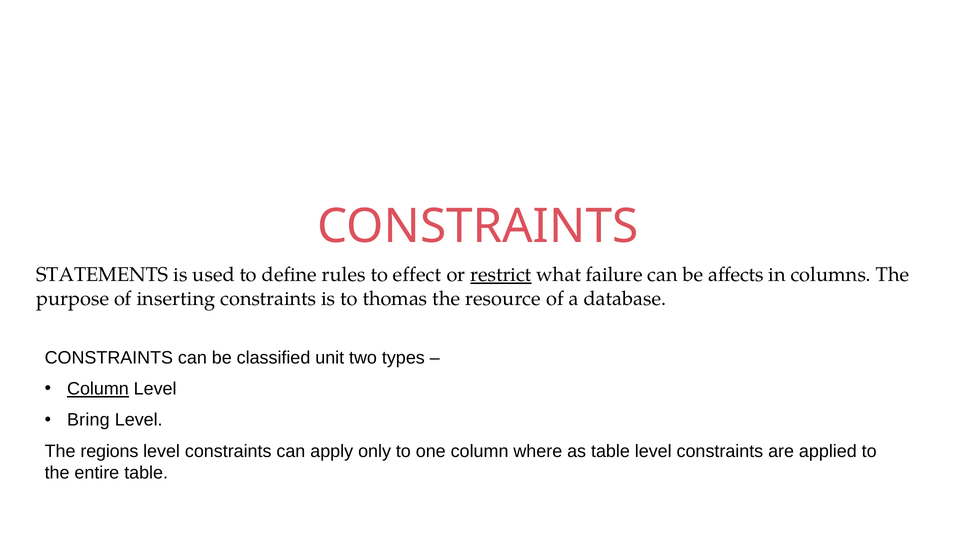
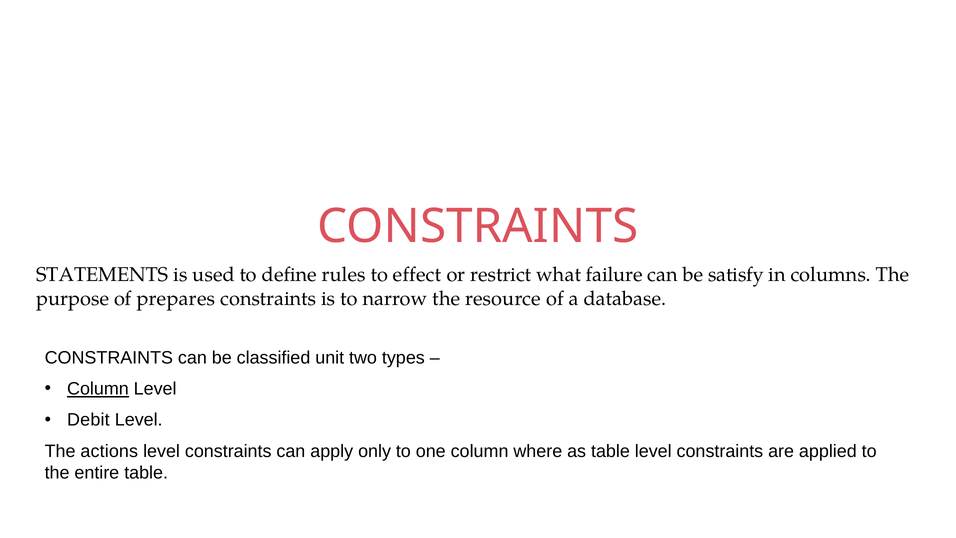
restrict underline: present -> none
affects: affects -> satisfy
inserting: inserting -> prepares
thomas: thomas -> narrow
Bring: Bring -> Debit
regions: regions -> actions
